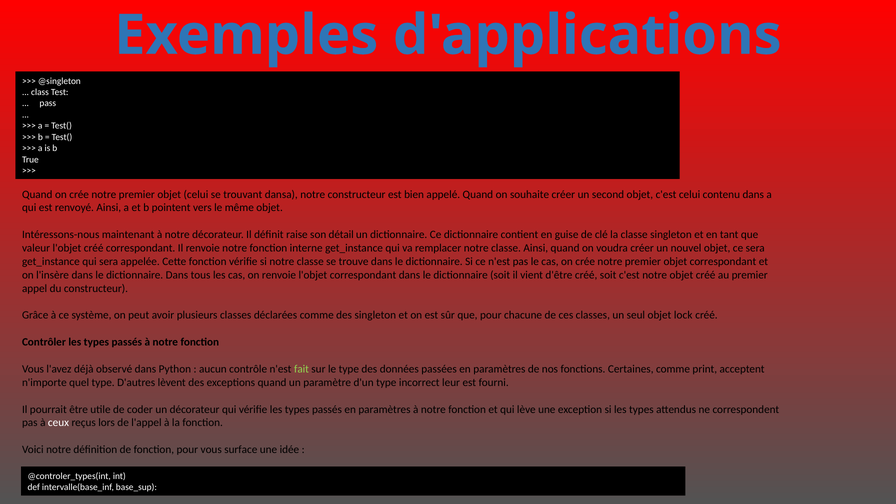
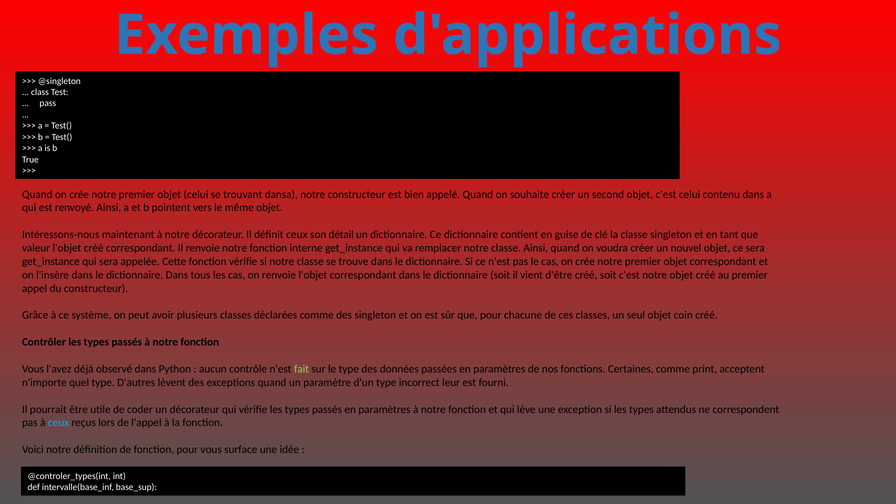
définit raise: raise -> ceux
lock: lock -> coin
ceux at (58, 423) colour: white -> light blue
